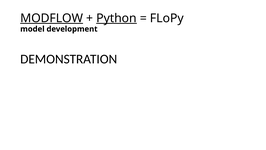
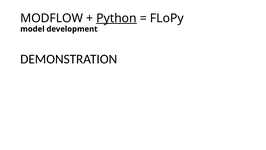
MODFLOW underline: present -> none
